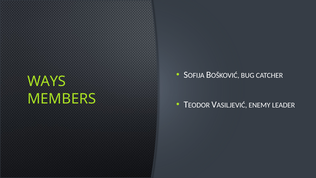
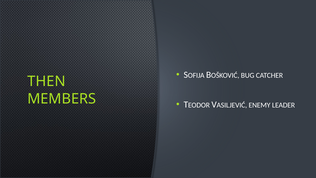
WAYS: WAYS -> THEN
